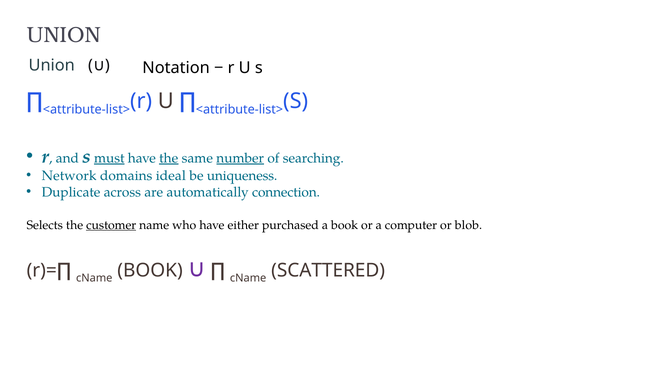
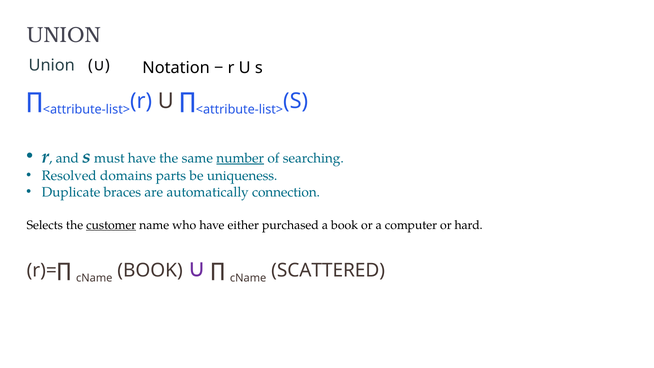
must underline: present -> none
the at (169, 158) underline: present -> none
Network: Network -> Resolved
ideal: ideal -> parts
across: across -> braces
blob: blob -> hard
